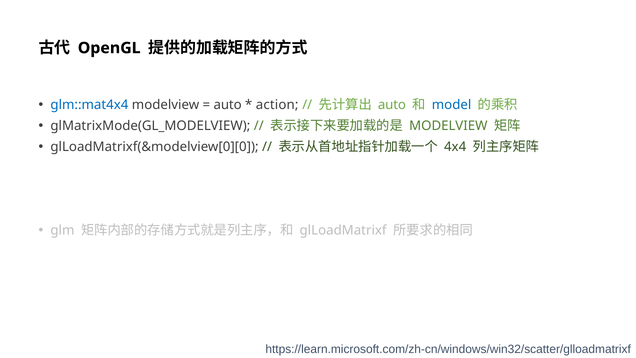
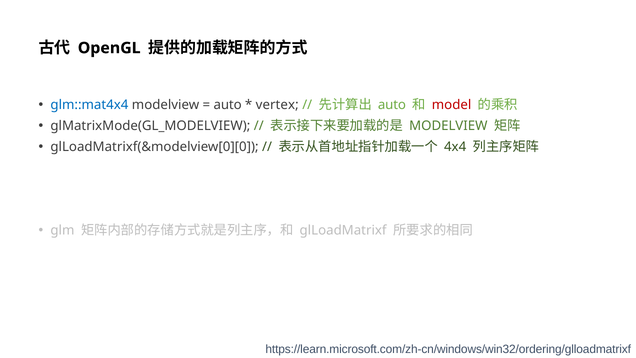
action: action -> vertex
model colour: blue -> red
https://learn.microsoft.com/zh-cn/windows/win32/scatter/glloadmatrixf: https://learn.microsoft.com/zh-cn/windows/win32/scatter/glloadmatrixf -> https://learn.microsoft.com/zh-cn/windows/win32/ordering/glloadmatrixf
